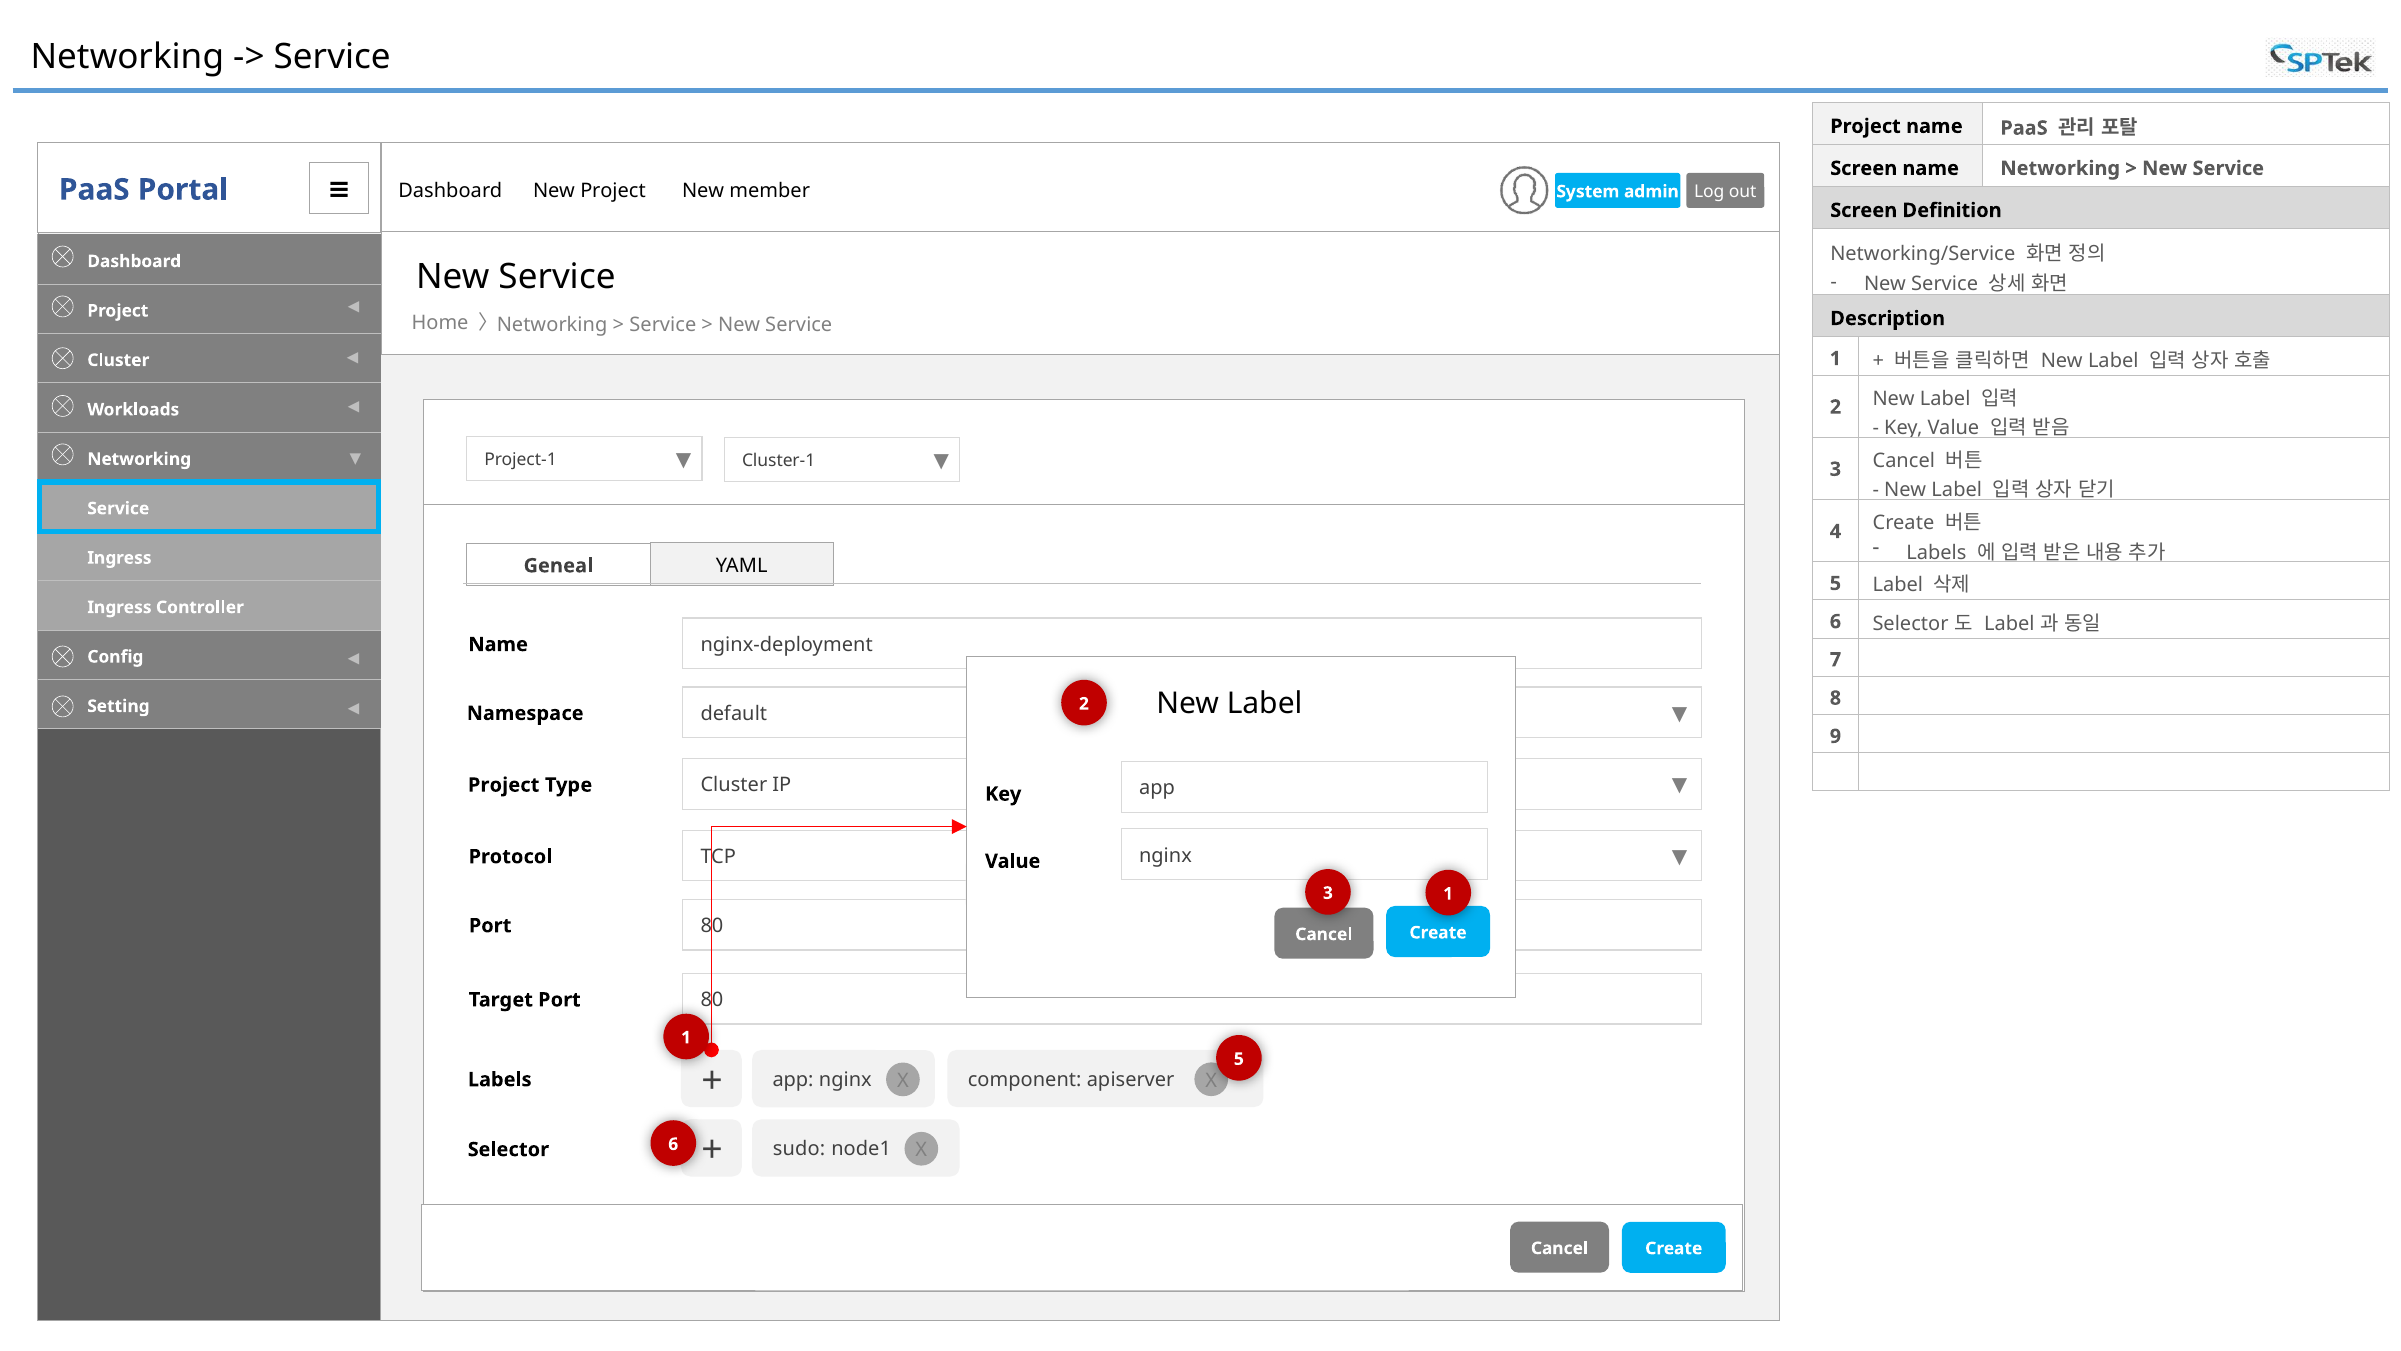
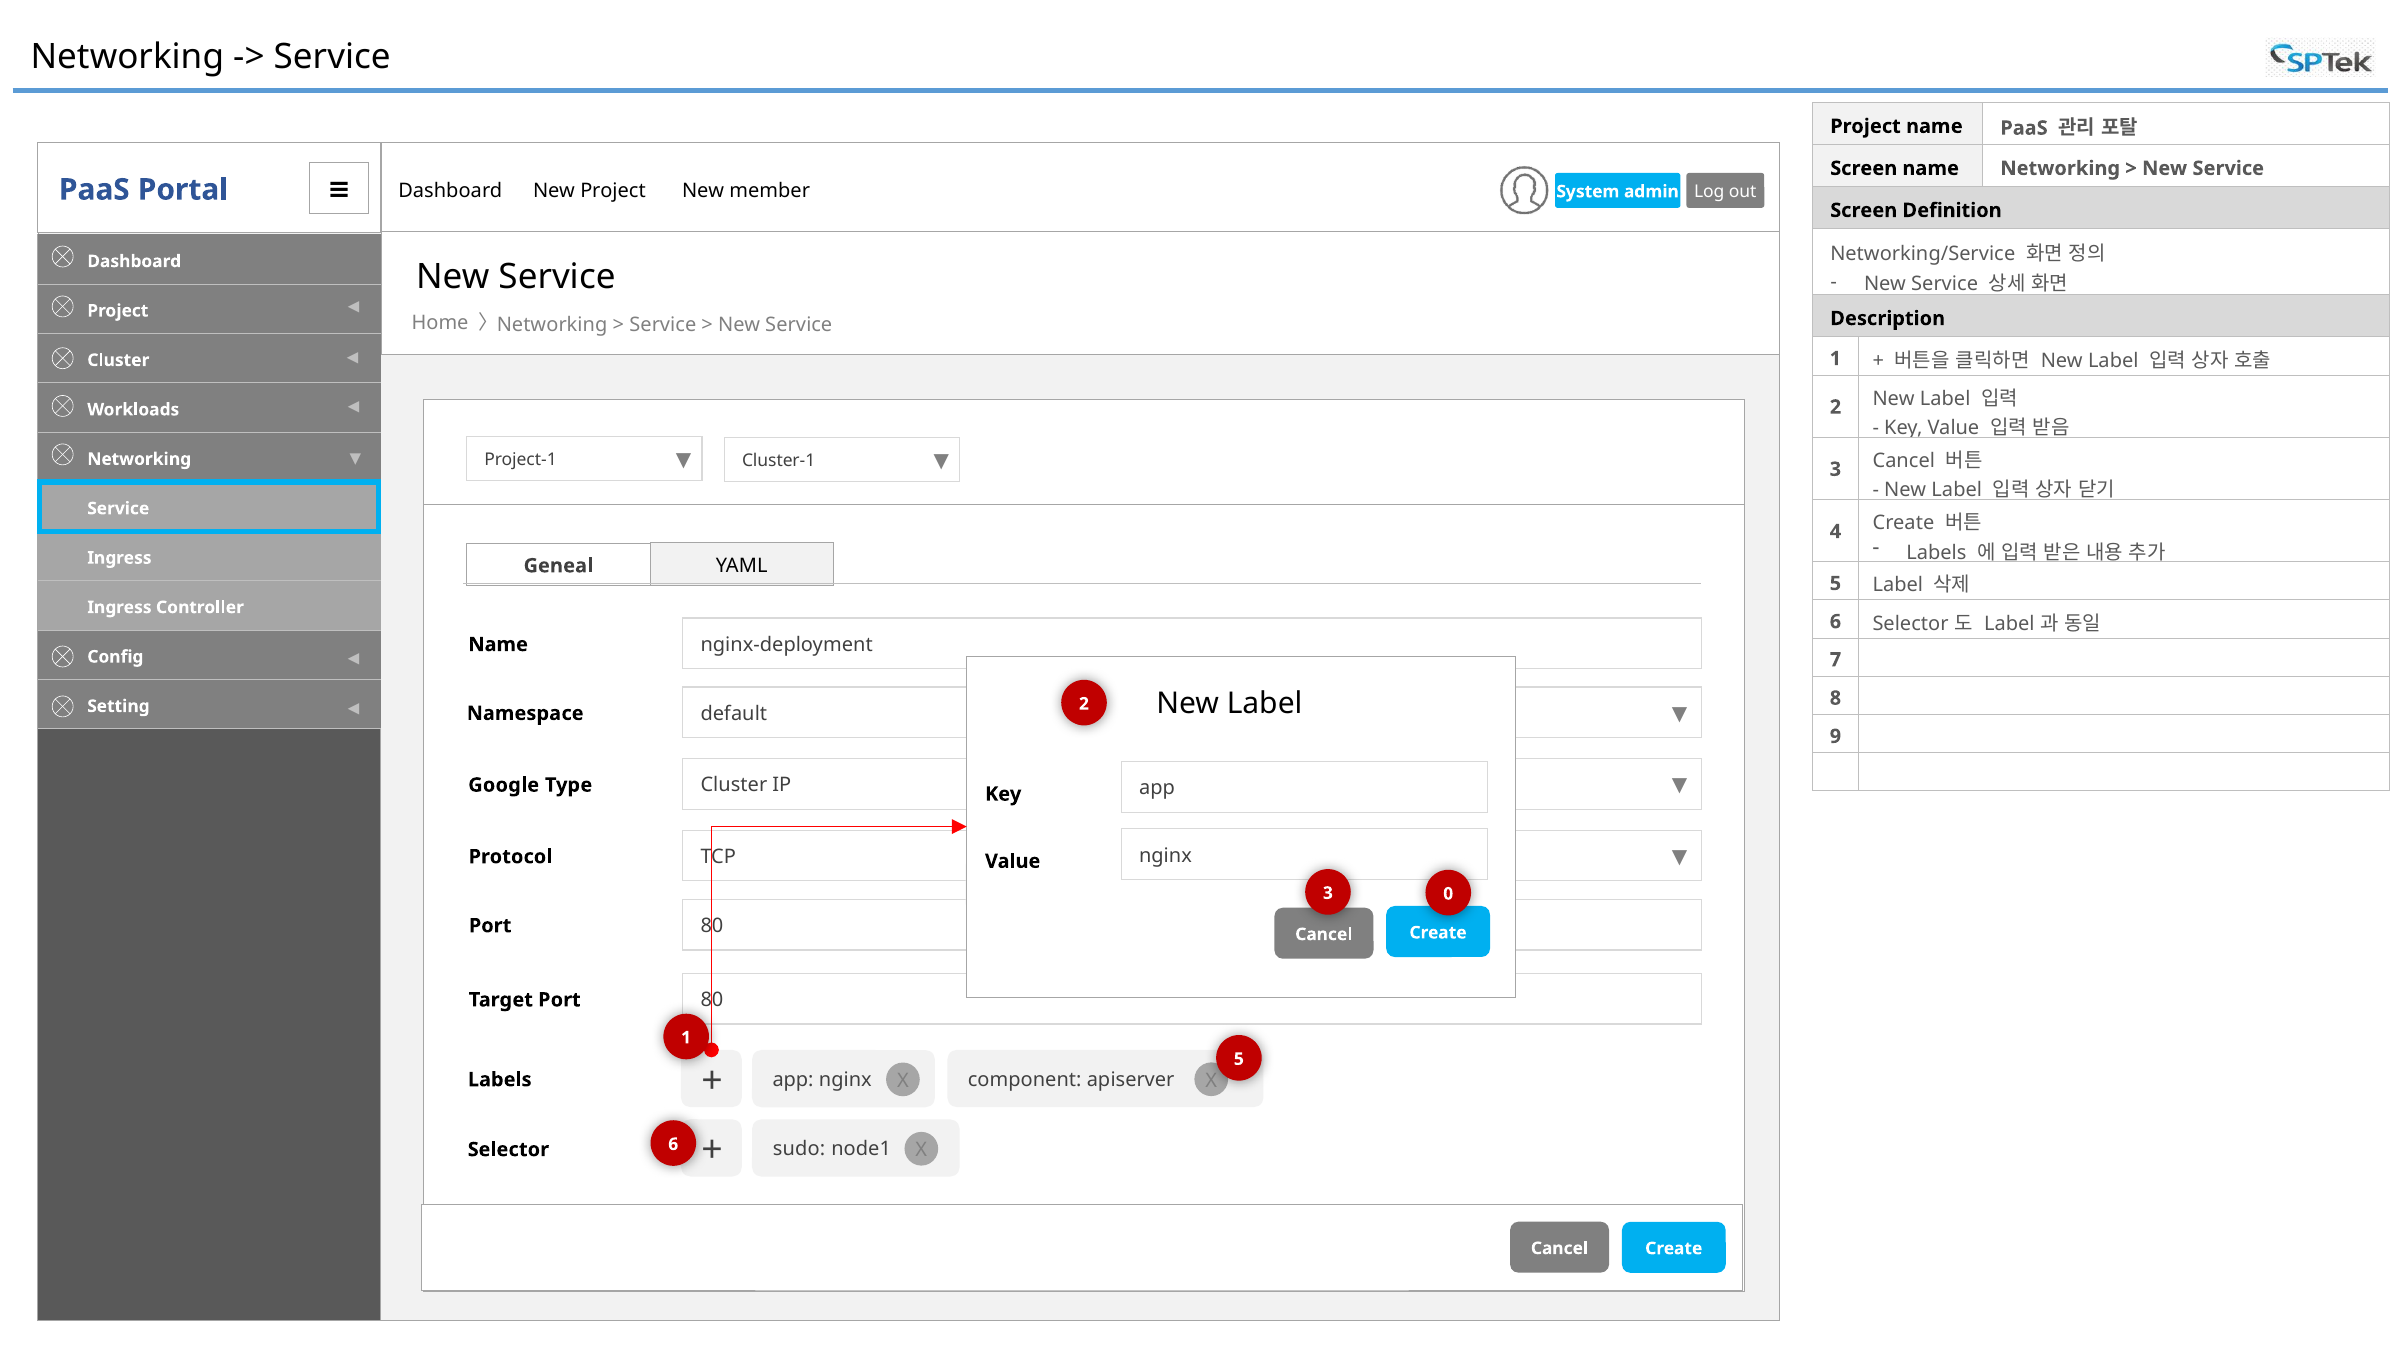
Project at (504, 785): Project -> Google
3 1: 1 -> 0
